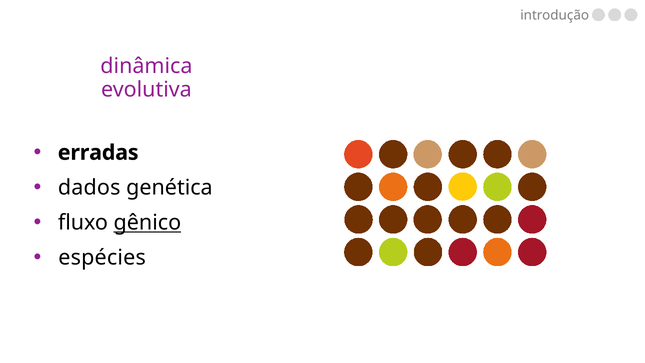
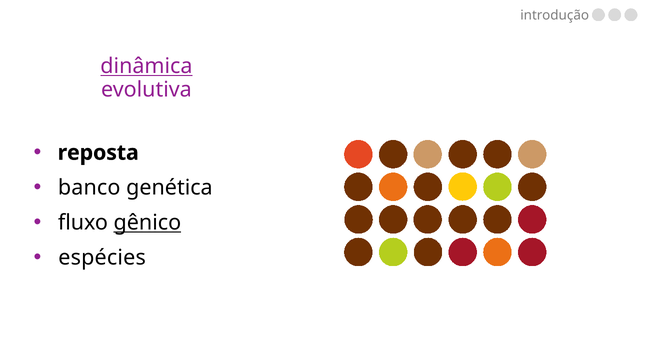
dinâmica underline: none -> present
erradas: erradas -> reposta
dados: dados -> banco
